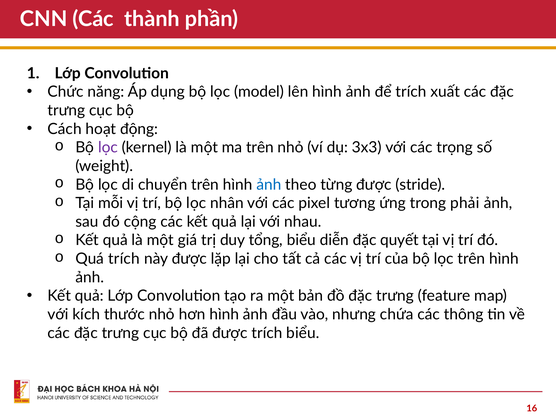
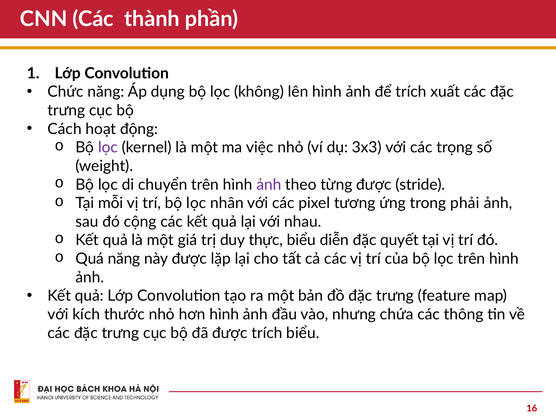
model: model -> không
ma trên: trên -> việc
ảnh at (269, 185) colour: blue -> purple
tổng: tổng -> thực
Quá trích: trích -> năng
